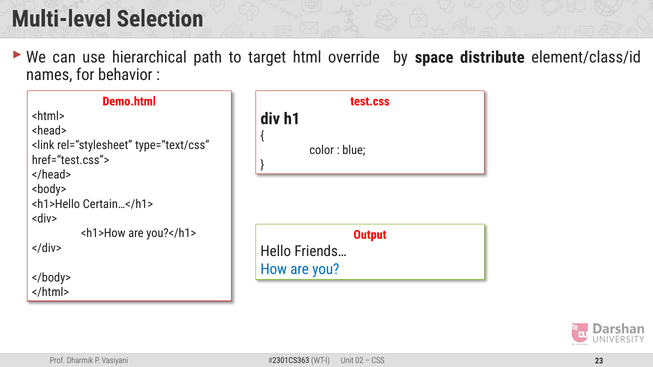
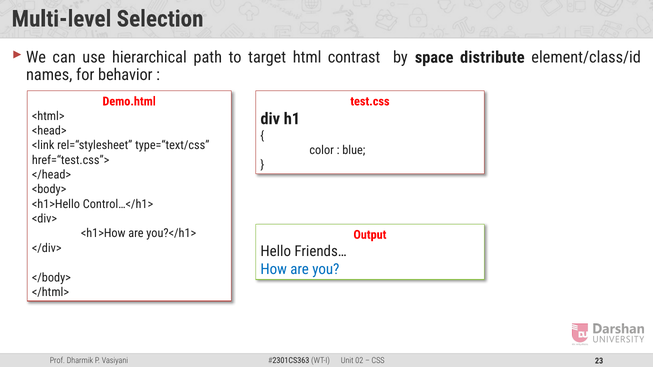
override: override -> contrast
Certain…</h1>: Certain…</h1> -> Control…</h1>
